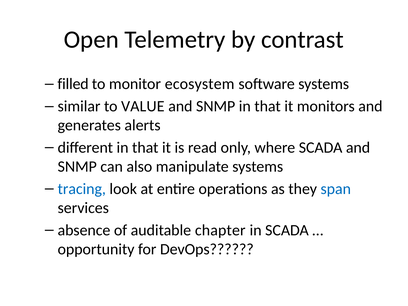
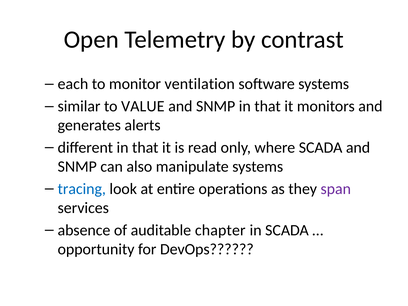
filled: filled -> each
ecosystem: ecosystem -> ventilation
span colour: blue -> purple
